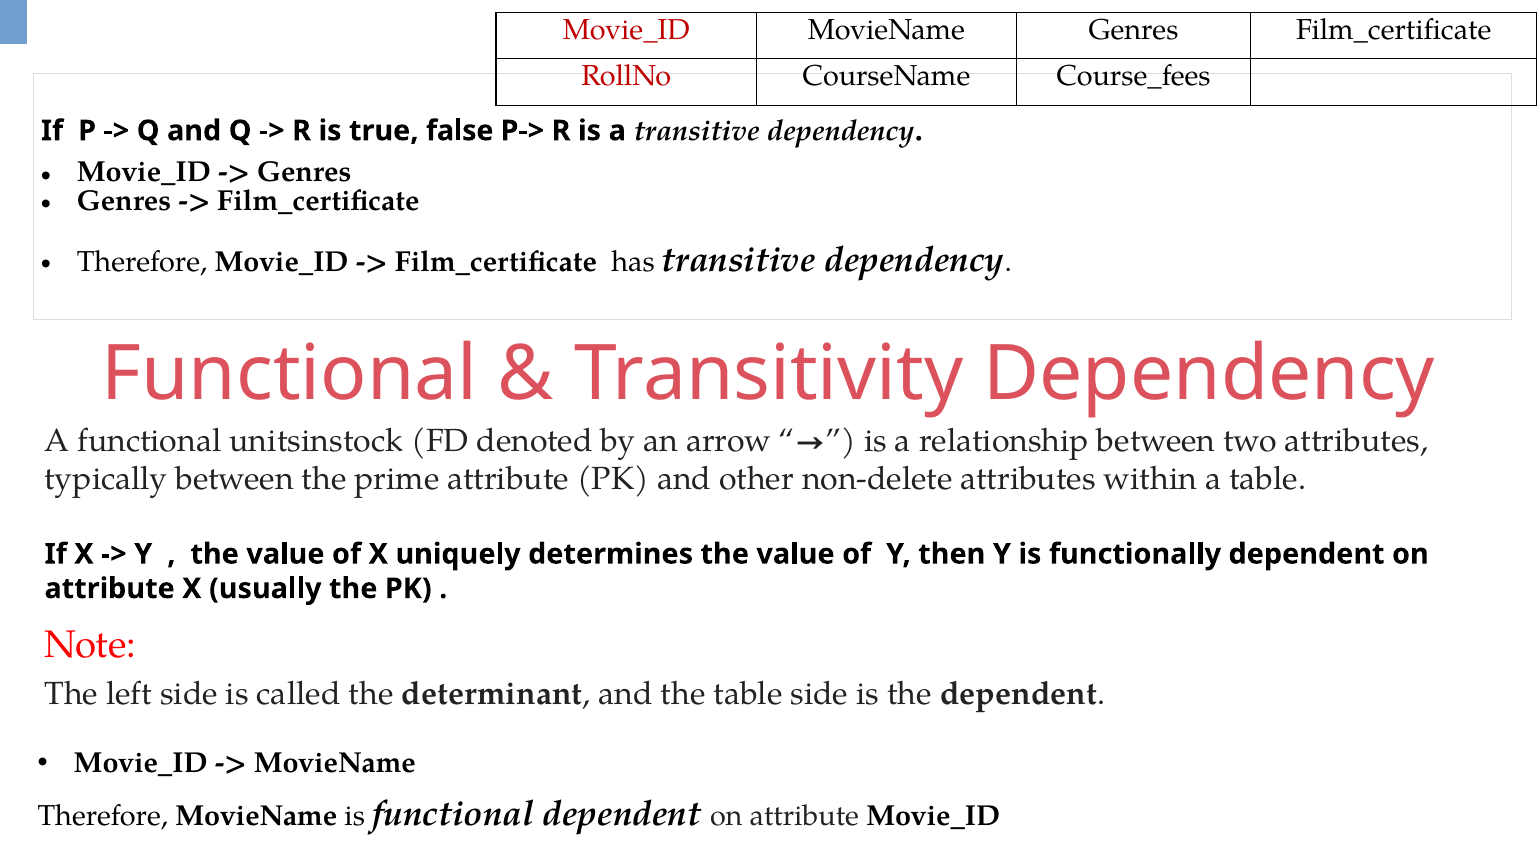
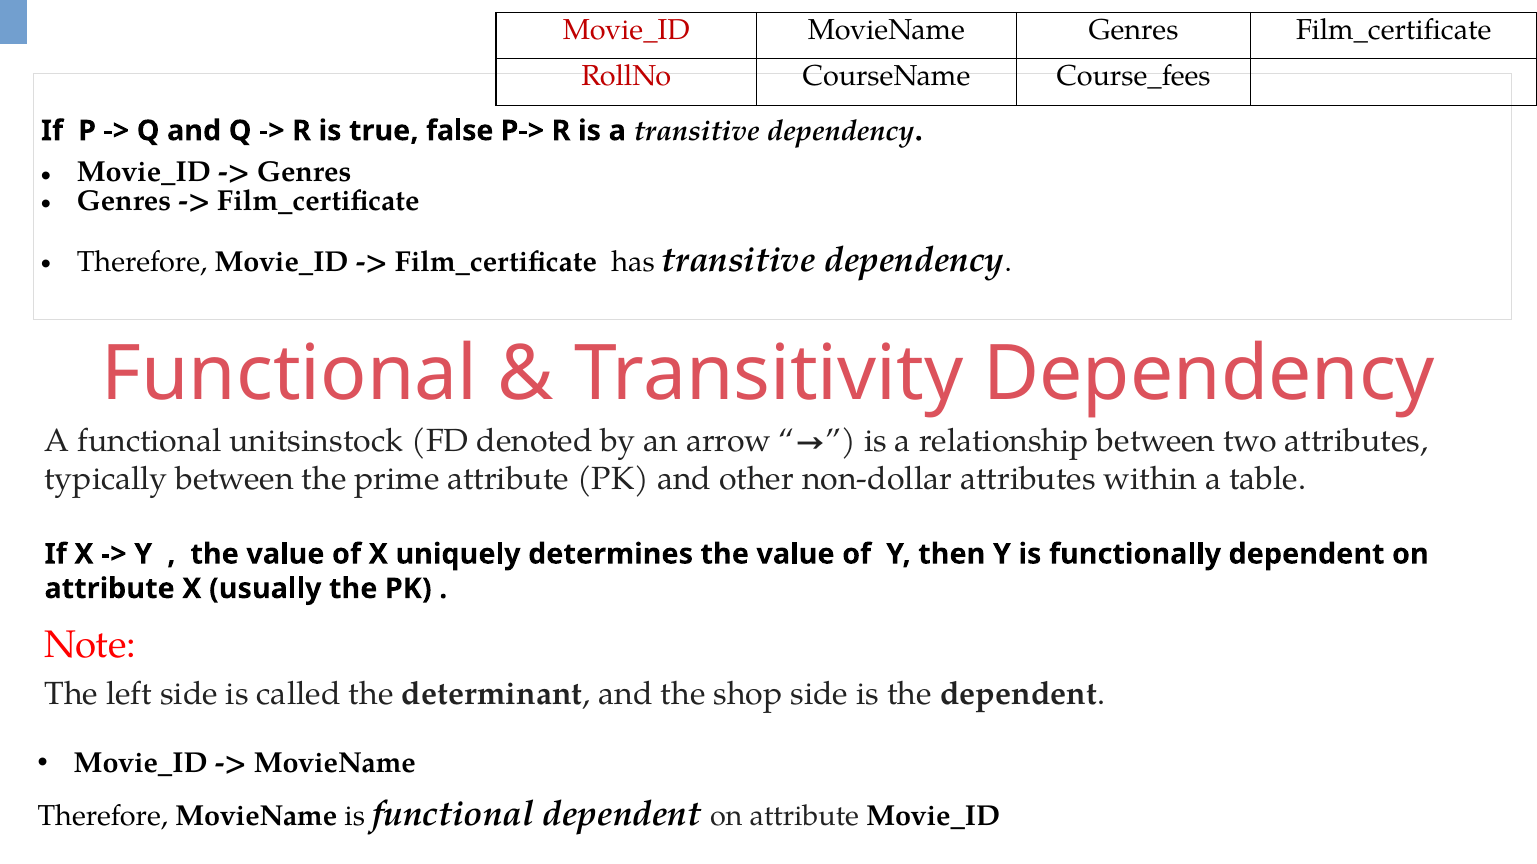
non-delete: non-delete -> non-dollar
the table: table -> shop
